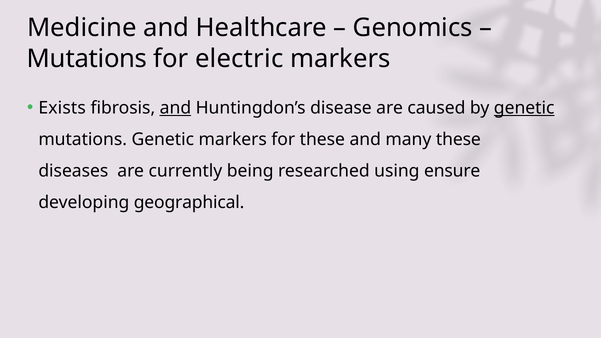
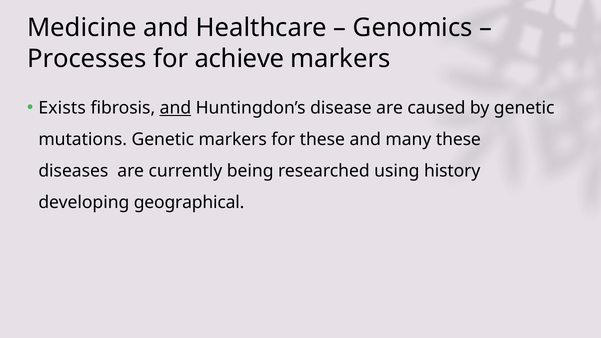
Mutations at (87, 59): Mutations -> Processes
electric: electric -> achieve
genetic at (524, 108) underline: present -> none
ensure: ensure -> history
